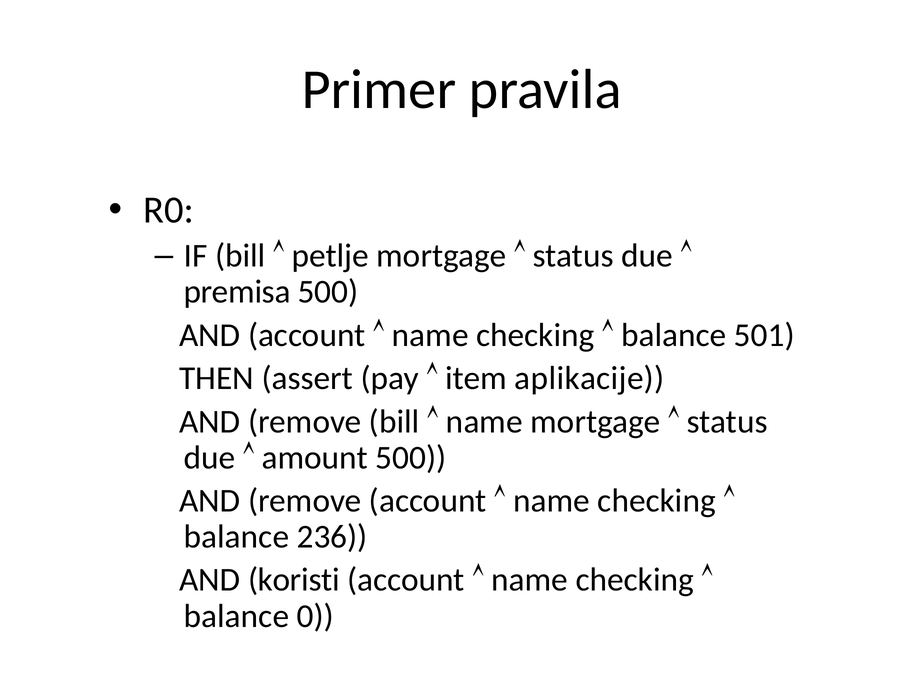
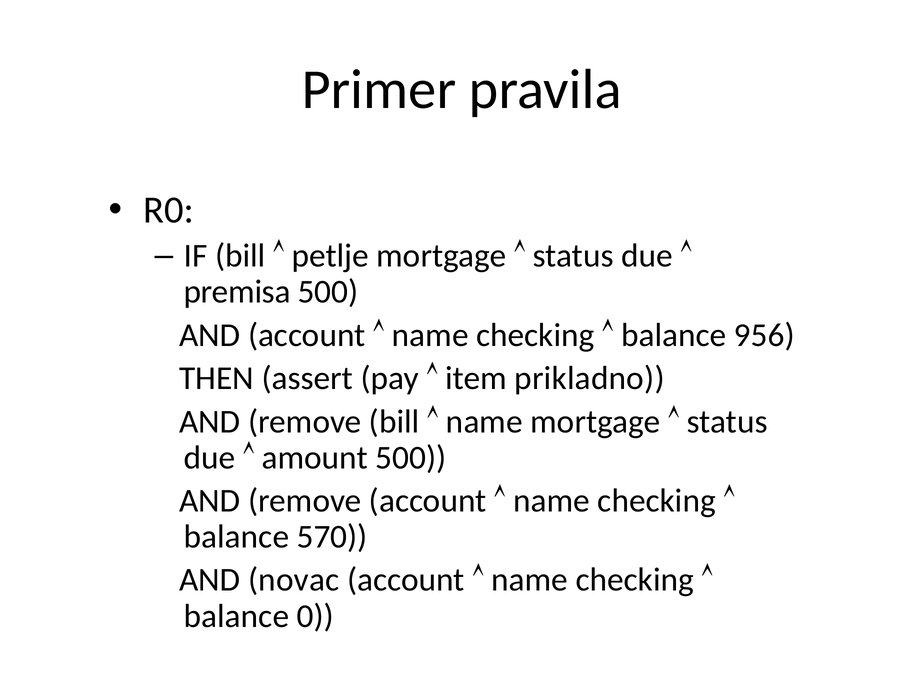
501: 501 -> 956
aplikacije: aplikacije -> prikladno
236: 236 -> 570
koristi: koristi -> novac
